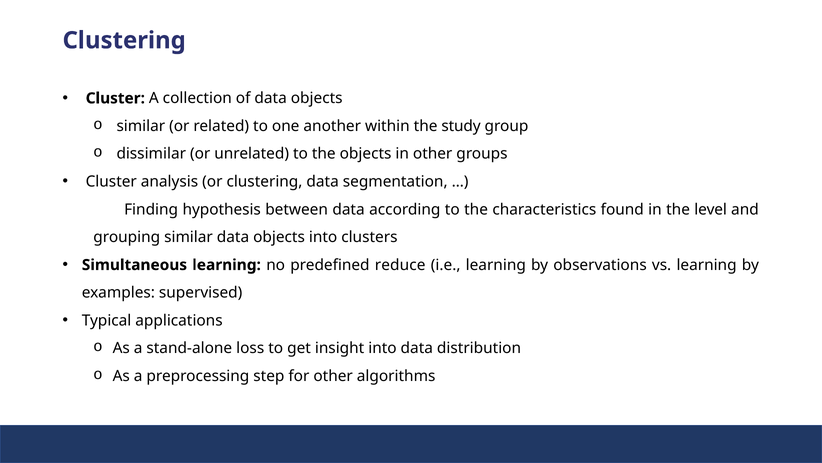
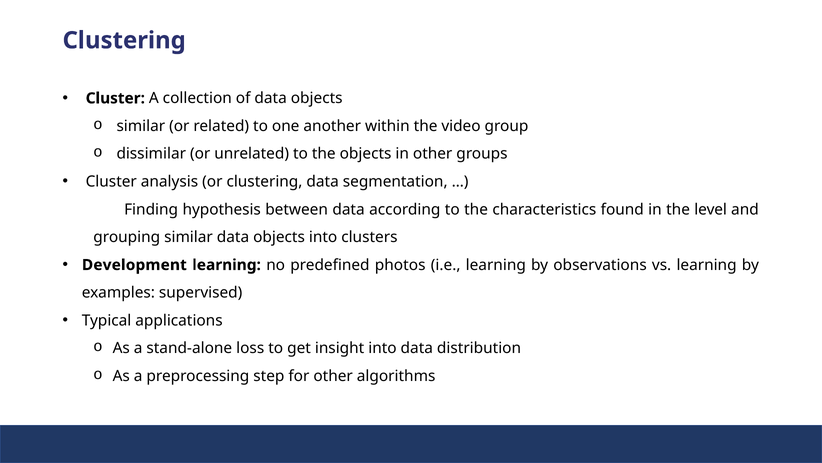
study: study -> video
Simultaneous: Simultaneous -> Development
reduce: reduce -> photos
